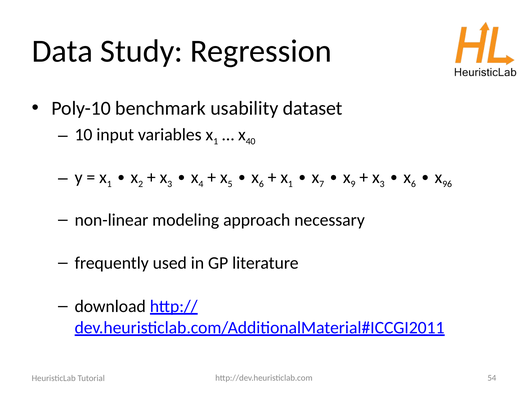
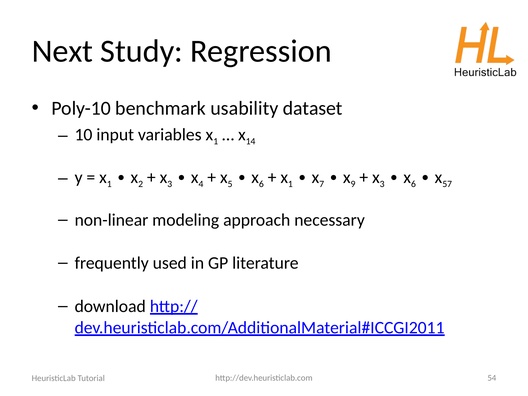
Data: Data -> Next
40: 40 -> 14
96: 96 -> 57
